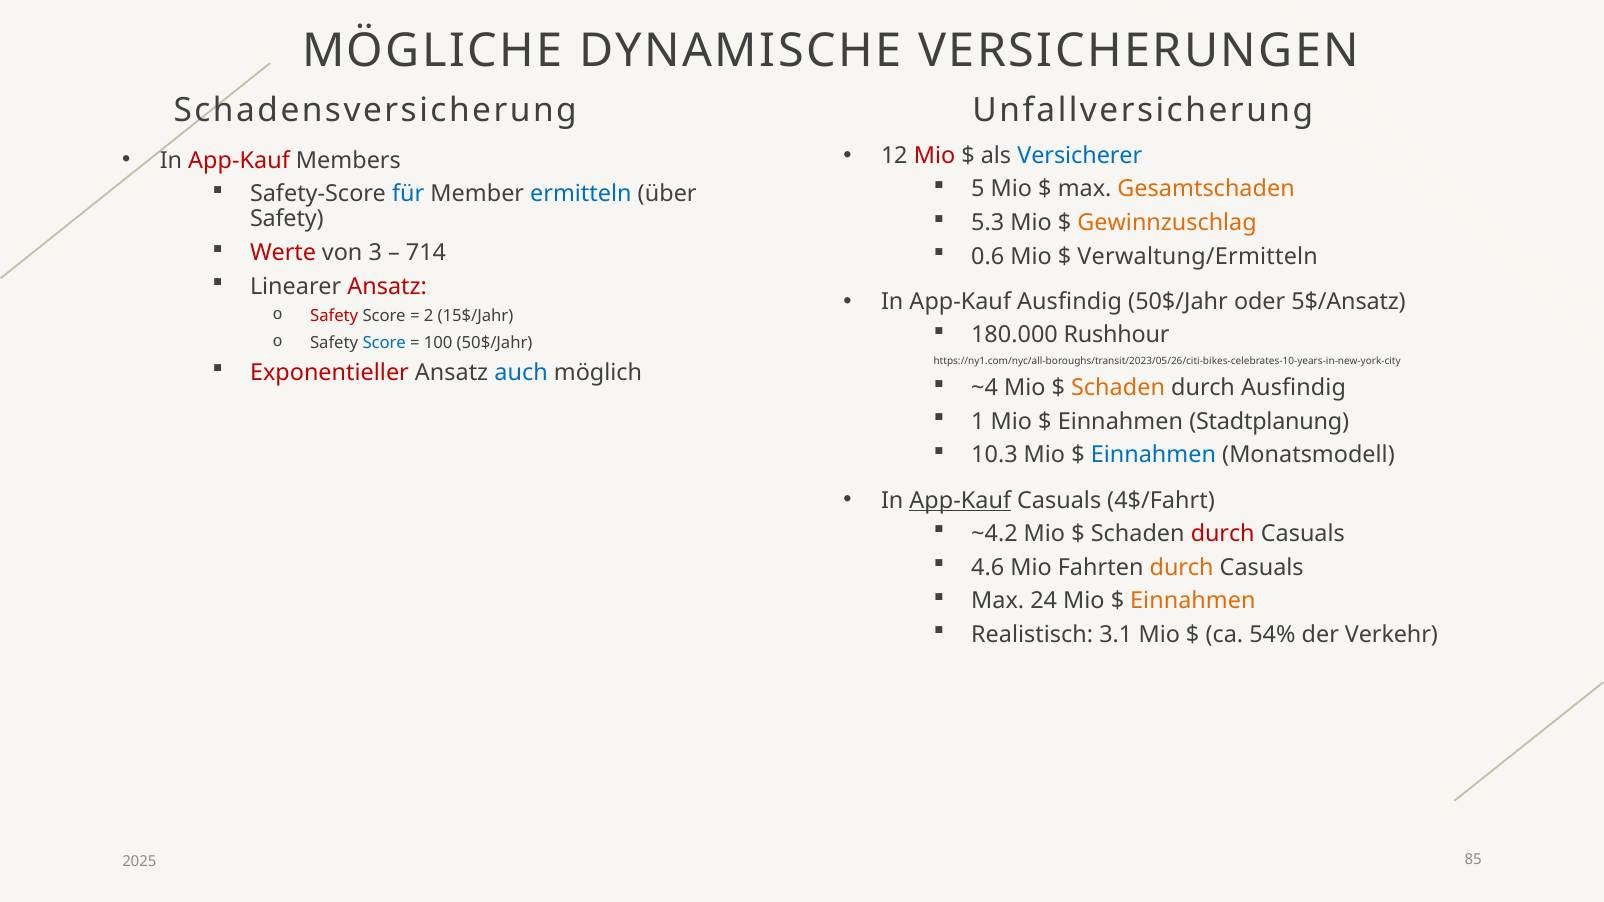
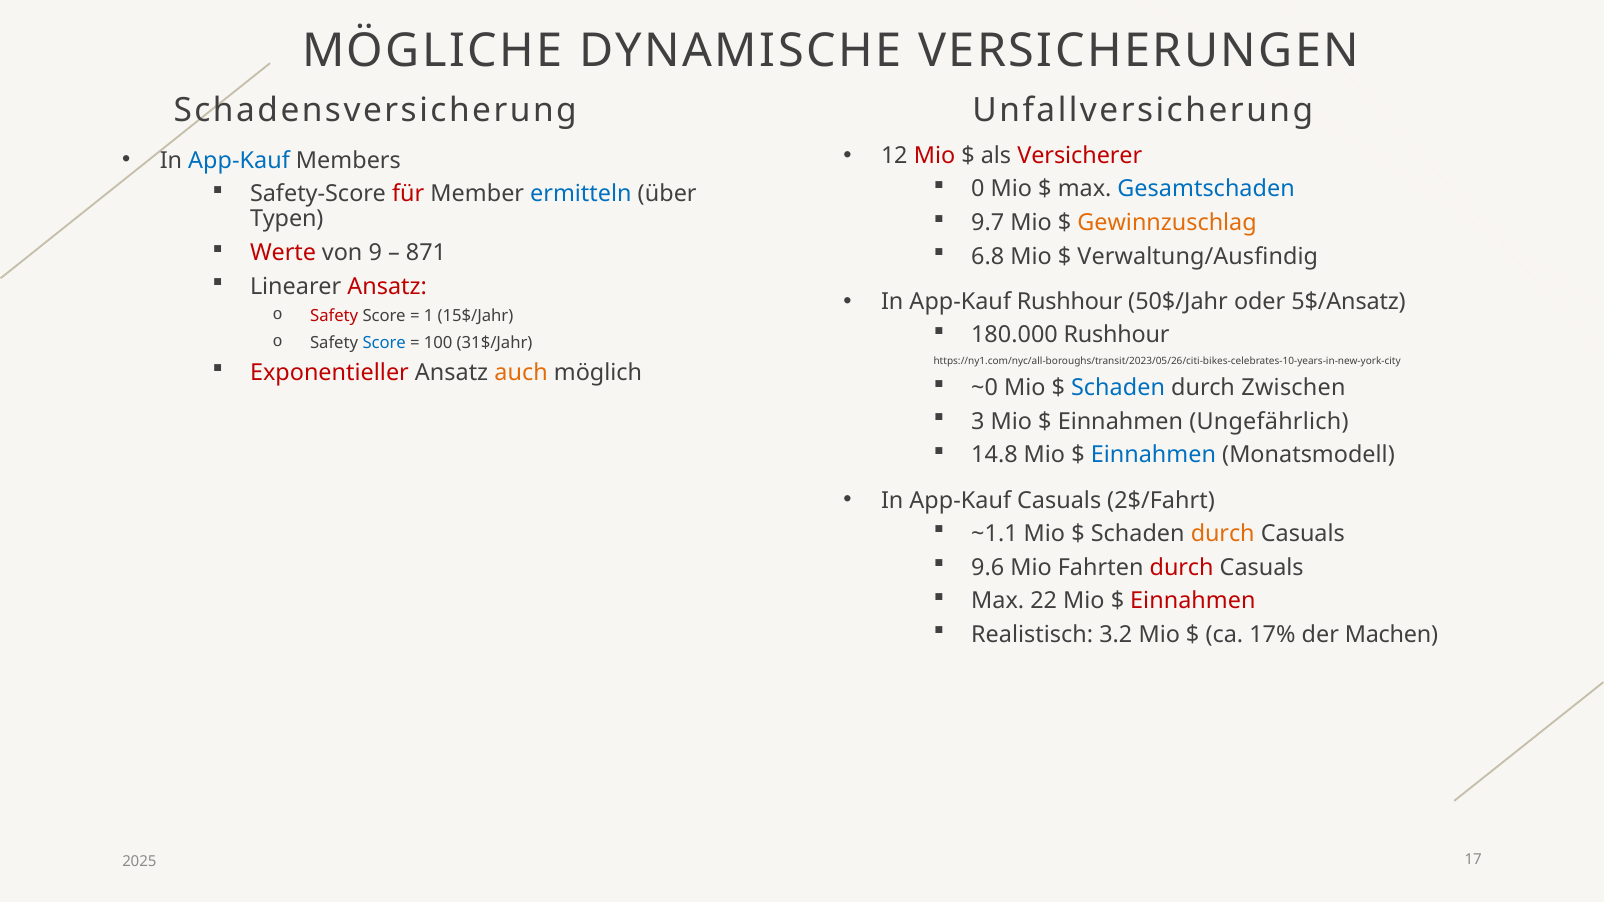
Versicherer colour: blue -> red
App-Kauf at (239, 161) colour: red -> blue
5: 5 -> 0
Gesamtschaden colour: orange -> blue
für colour: blue -> red
5.3: 5.3 -> 9.7
Safety at (287, 219): Safety -> Typen
3: 3 -> 9
714: 714 -> 871
0.6: 0.6 -> 6.8
Verwaltung/Ermitteln: Verwaltung/Ermitteln -> Verwaltung/Ausfindig
App-Kauf Ausfindig: Ausfindig -> Rushhour
2: 2 -> 1
100 50$/Jahr: 50$/Jahr -> 31$/Jahr
auch colour: blue -> orange
~4: ~4 -> ~0
Schaden at (1118, 388) colour: orange -> blue
durch Ausfindig: Ausfindig -> Zwischen
1: 1 -> 3
Stadtplanung: Stadtplanung -> Ungefährlich
10.3: 10.3 -> 14.8
App-Kauf at (960, 500) underline: present -> none
4$/Fahrt: 4$/Fahrt -> 2$/Fahrt
~4.2: ~4.2 -> ~1.1
durch at (1223, 534) colour: red -> orange
4.6: 4.6 -> 9.6
durch at (1182, 567) colour: orange -> red
24: 24 -> 22
Einnahmen at (1193, 601) colour: orange -> red
3.1: 3.1 -> 3.2
54%: 54% -> 17%
Verkehr: Verkehr -> Machen
85: 85 -> 17
